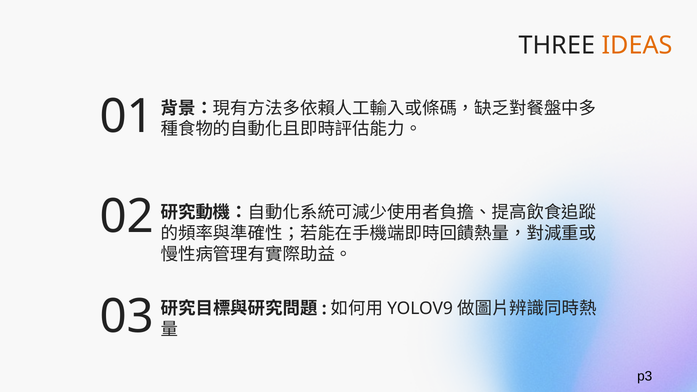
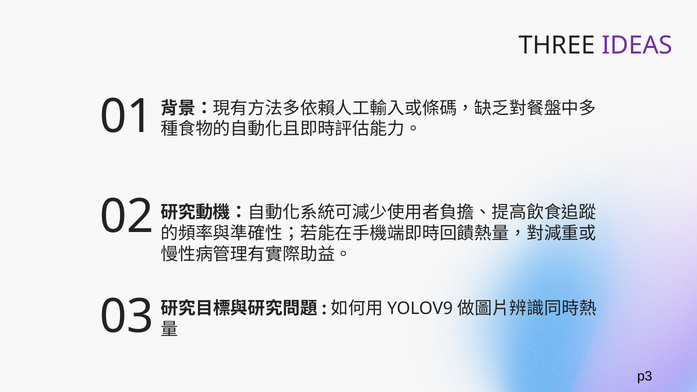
IDEAS colour: orange -> purple
